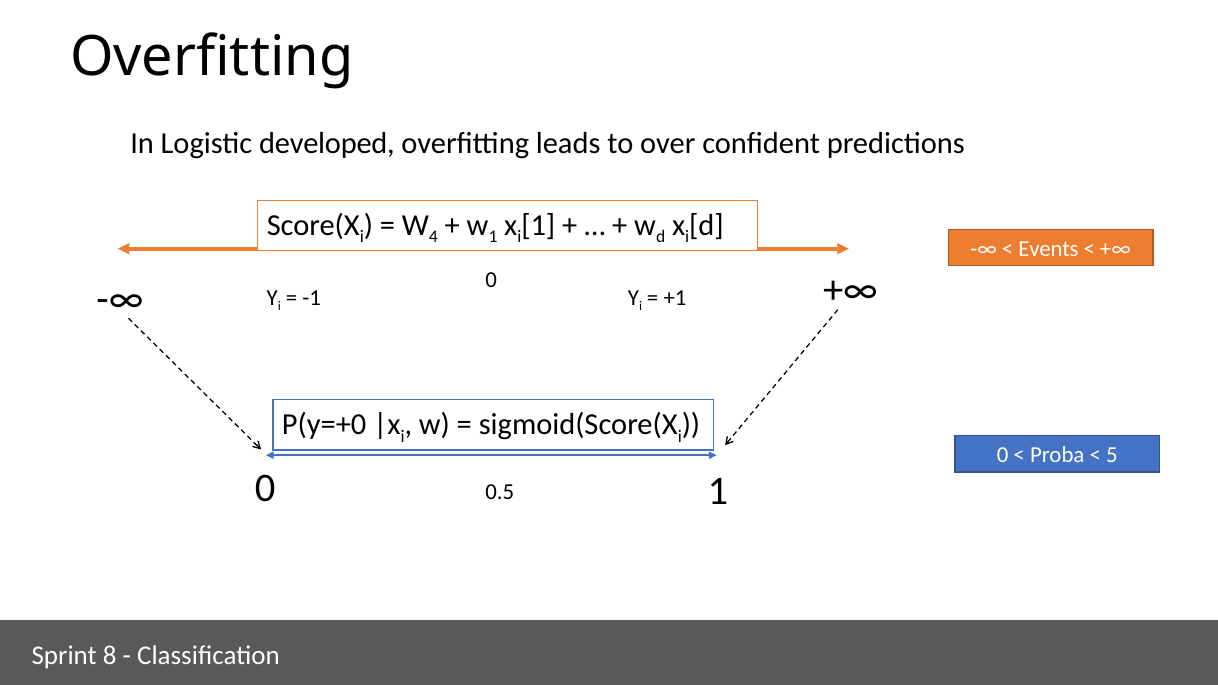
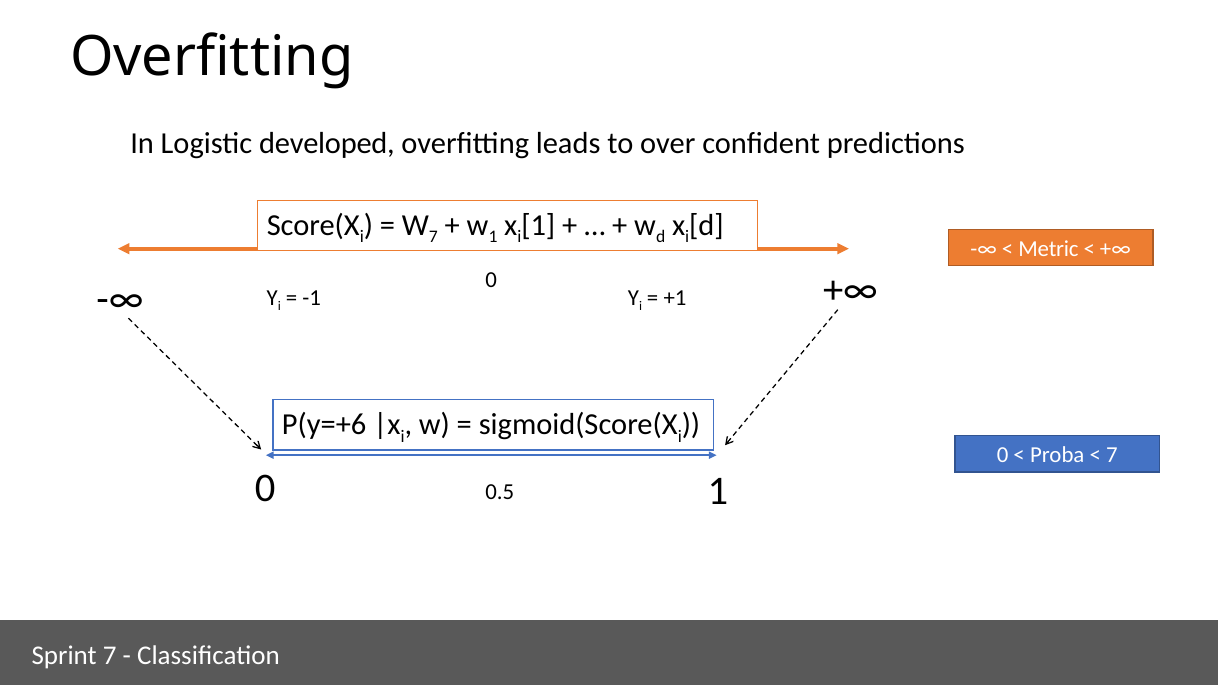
W 4: 4 -> 7
Events: Events -> Metric
P(y=+0: P(y=+0 -> P(y=+6
5 at (1112, 456): 5 -> 7
Sprint 8: 8 -> 7
